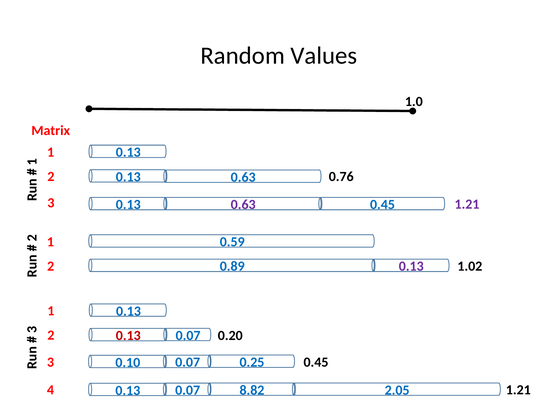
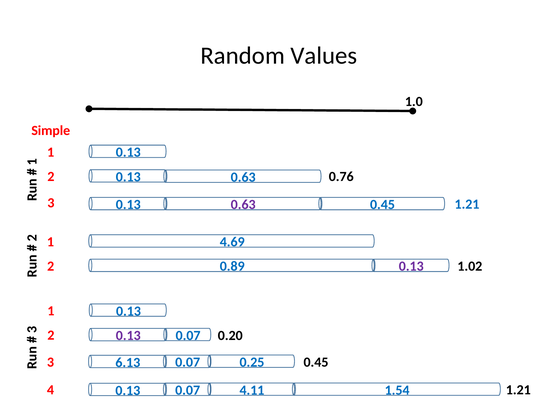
Matrix: Matrix -> Simple
1.21 at (467, 205) colour: purple -> blue
0.59: 0.59 -> 4.69
0.13 at (128, 336) colour: red -> purple
0.10: 0.10 -> 6.13
2.05: 2.05 -> 1.54
8.82: 8.82 -> 4.11
